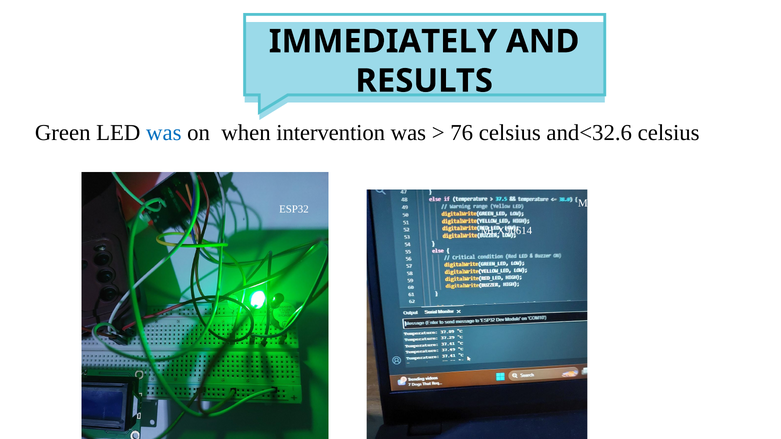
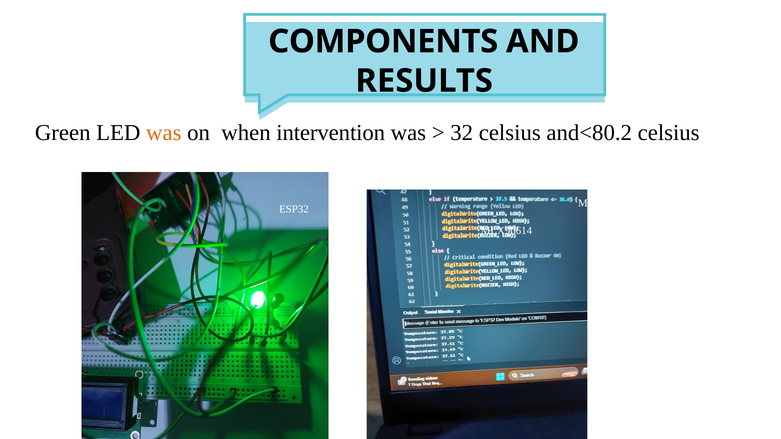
IMMEDIATELY: IMMEDIATELY -> COMPONENTS
was at (164, 133) colour: blue -> orange
76: 76 -> 32
and<32.6: and<32.6 -> and<80.2
